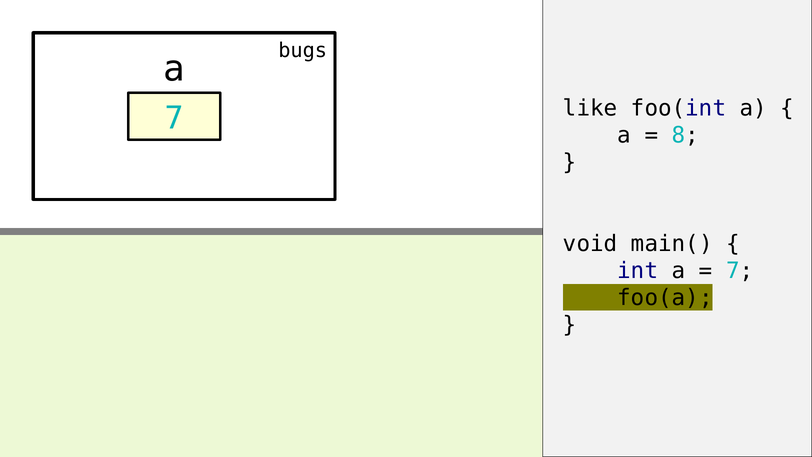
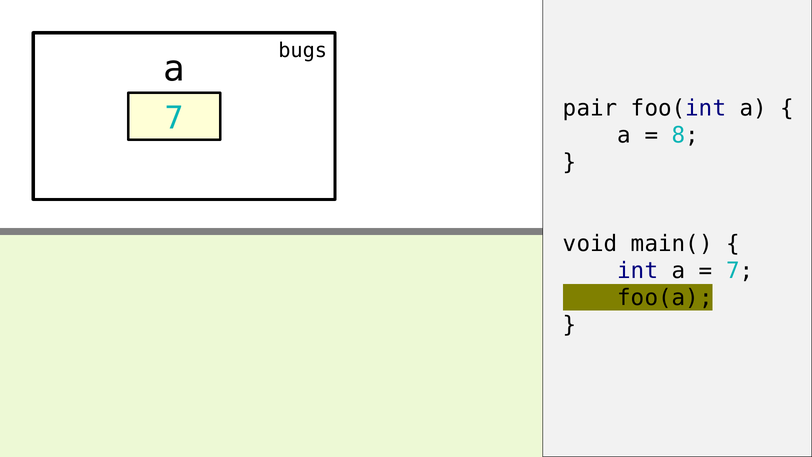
like: like -> pair
